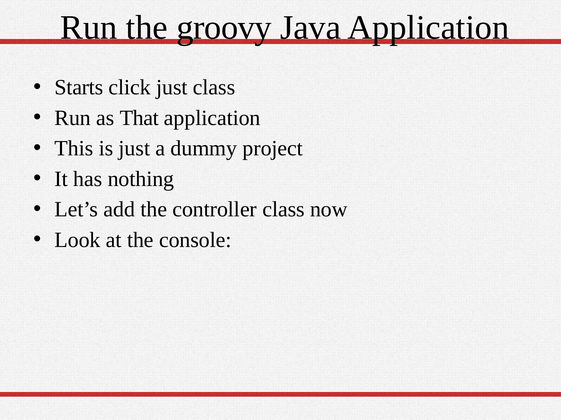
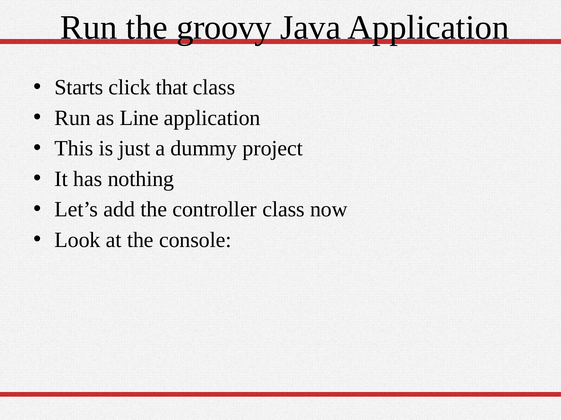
click just: just -> that
That: That -> Line
